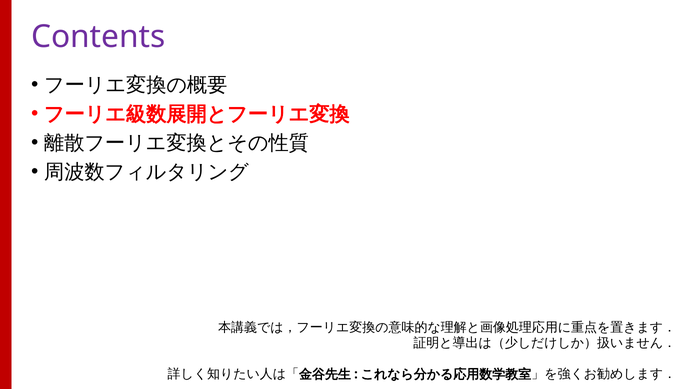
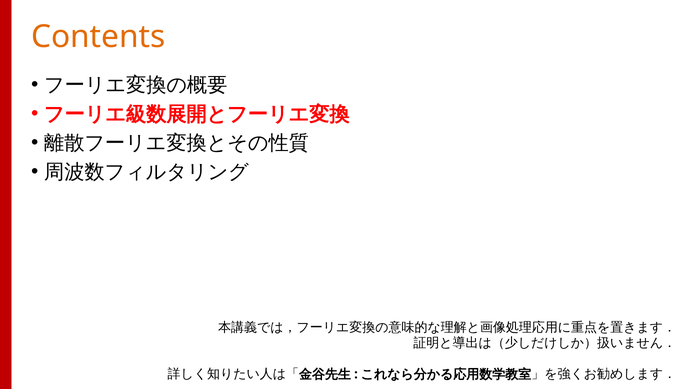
Contents colour: purple -> orange
